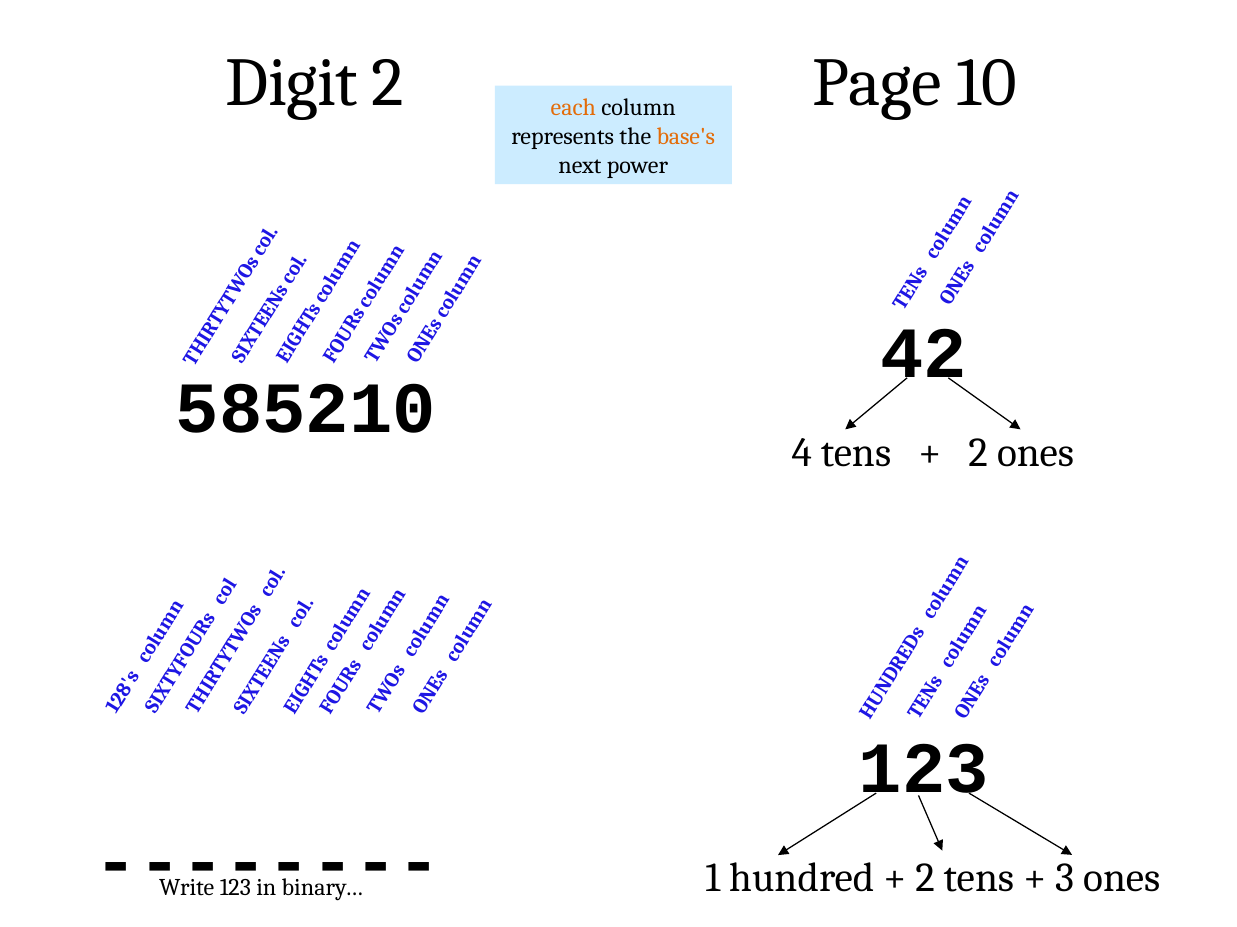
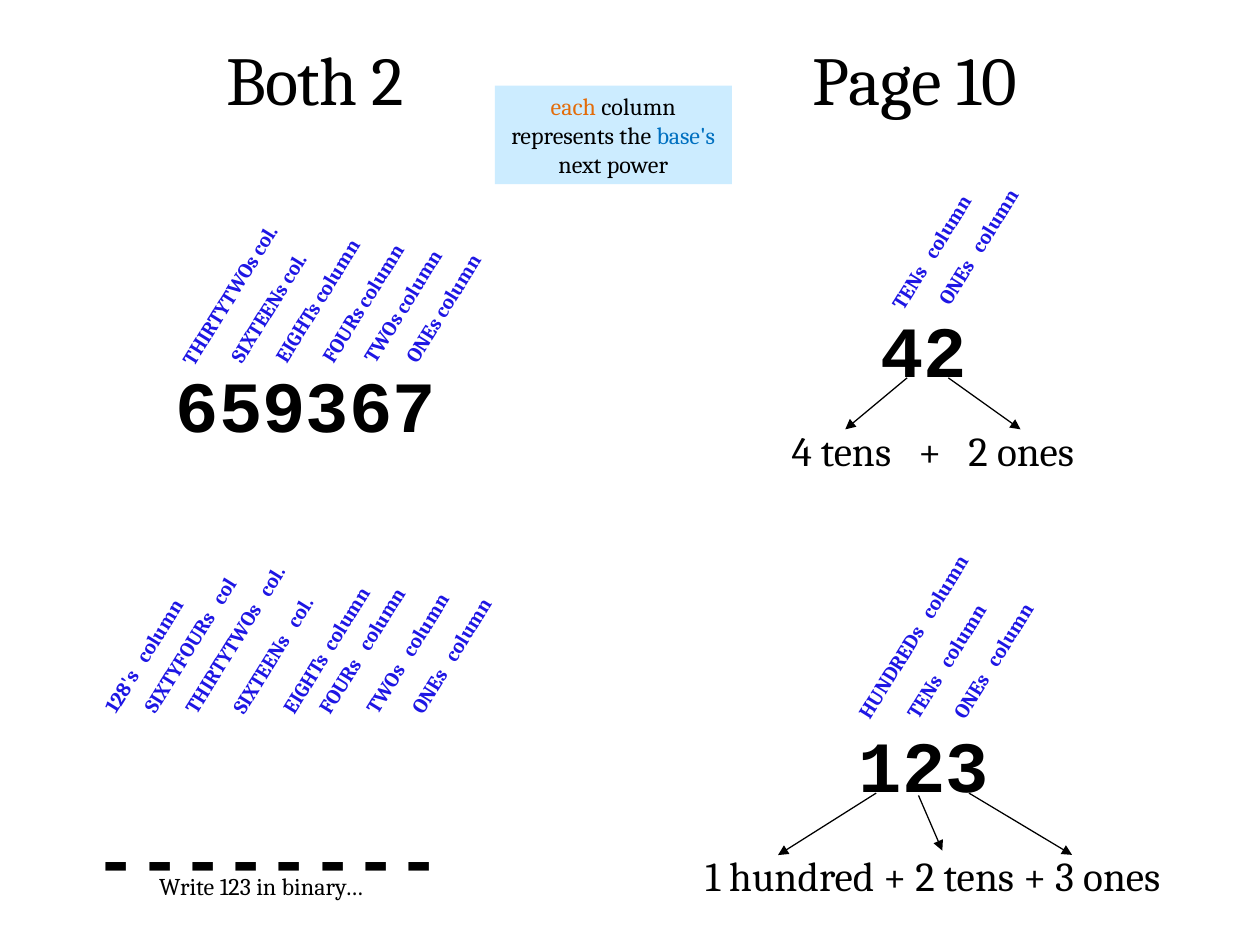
Digit: Digit -> Both
base's colour: orange -> blue
585210: 585210 -> 659367
